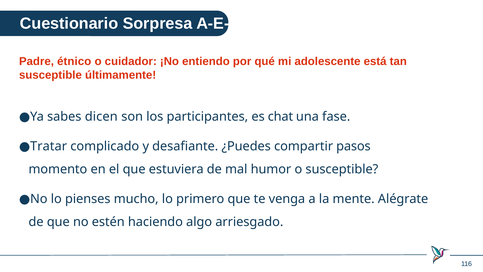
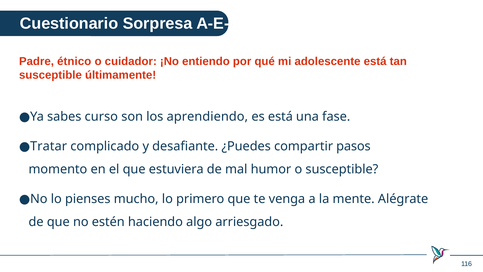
dicen: dicen -> curso
participantes: participantes -> aprendiendo
es chat: chat -> está
